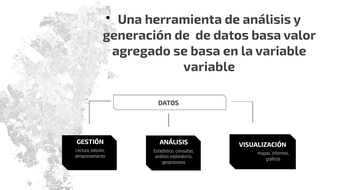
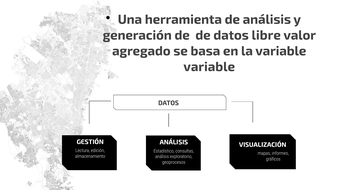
datos basa: basa -> libre
